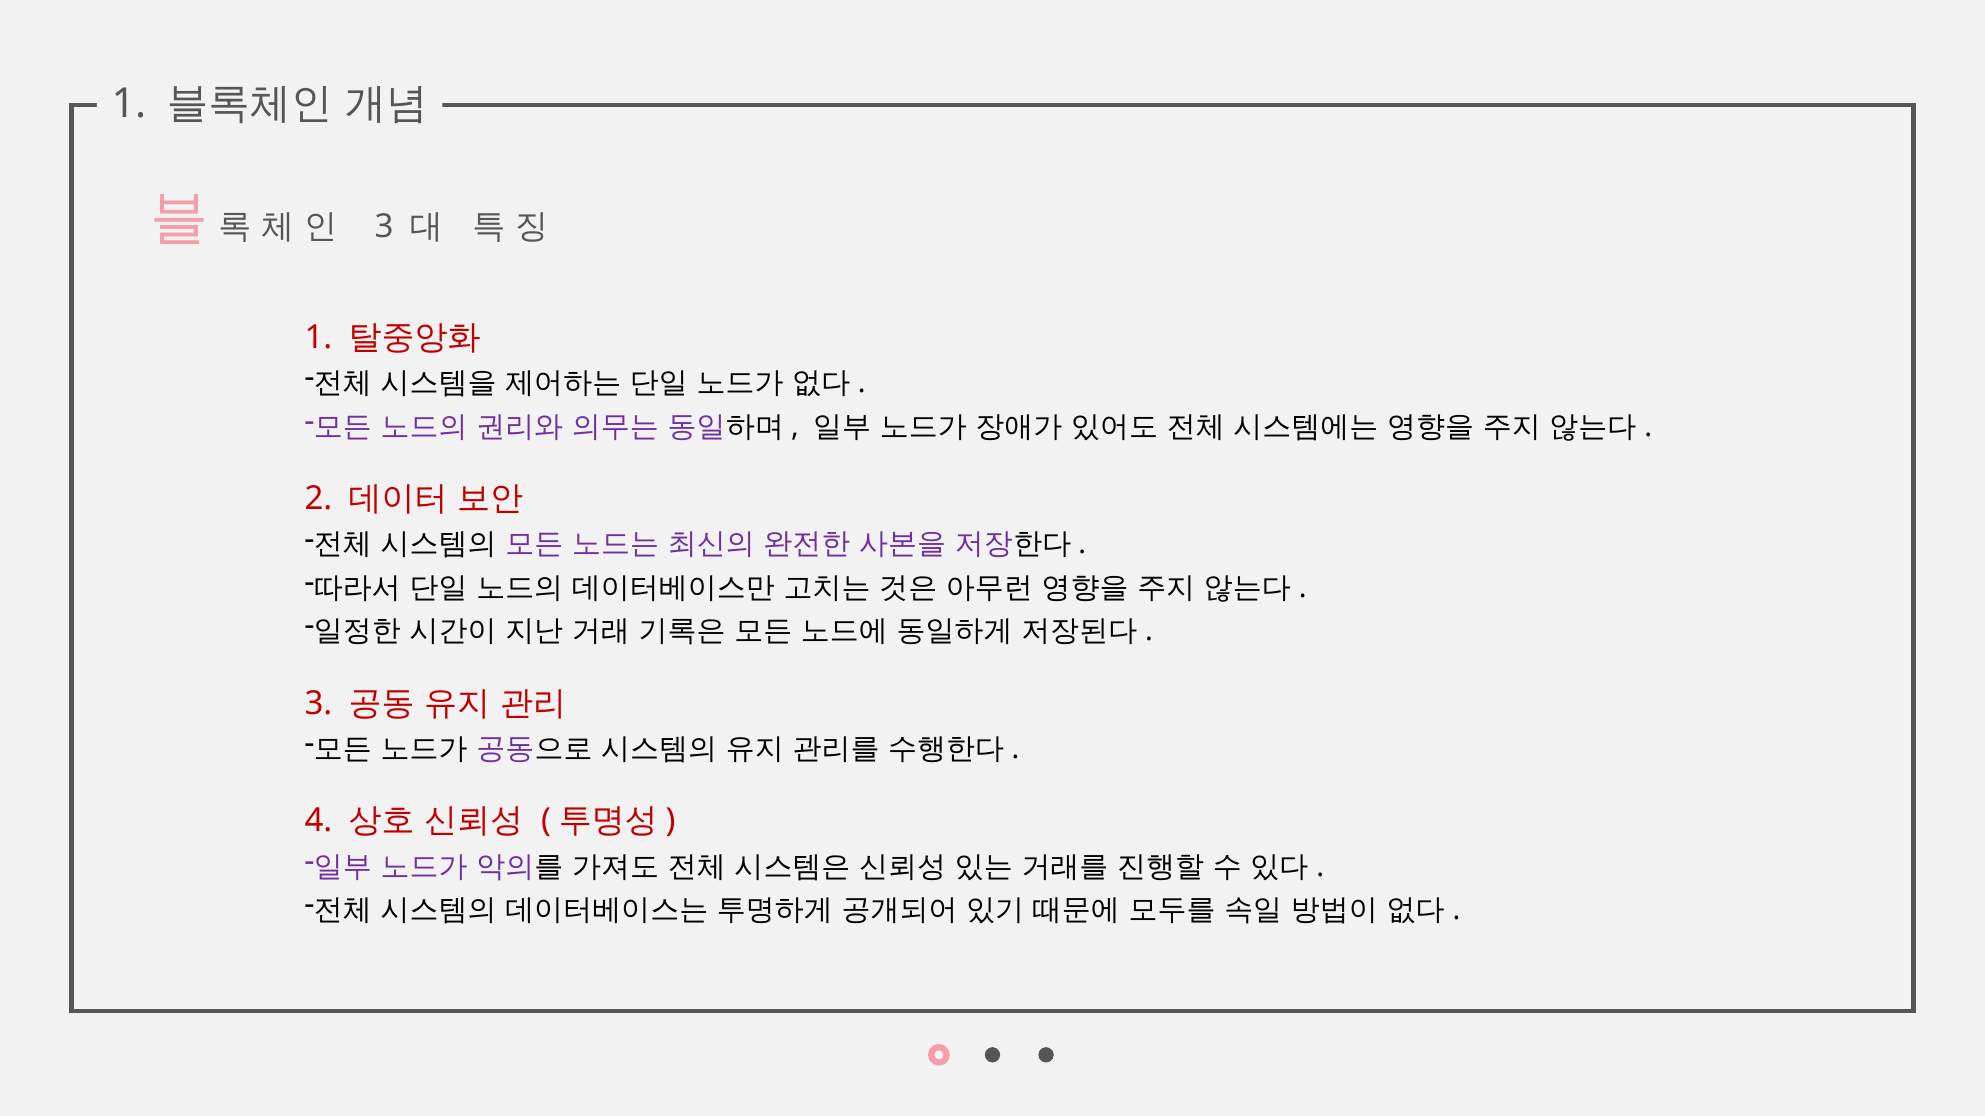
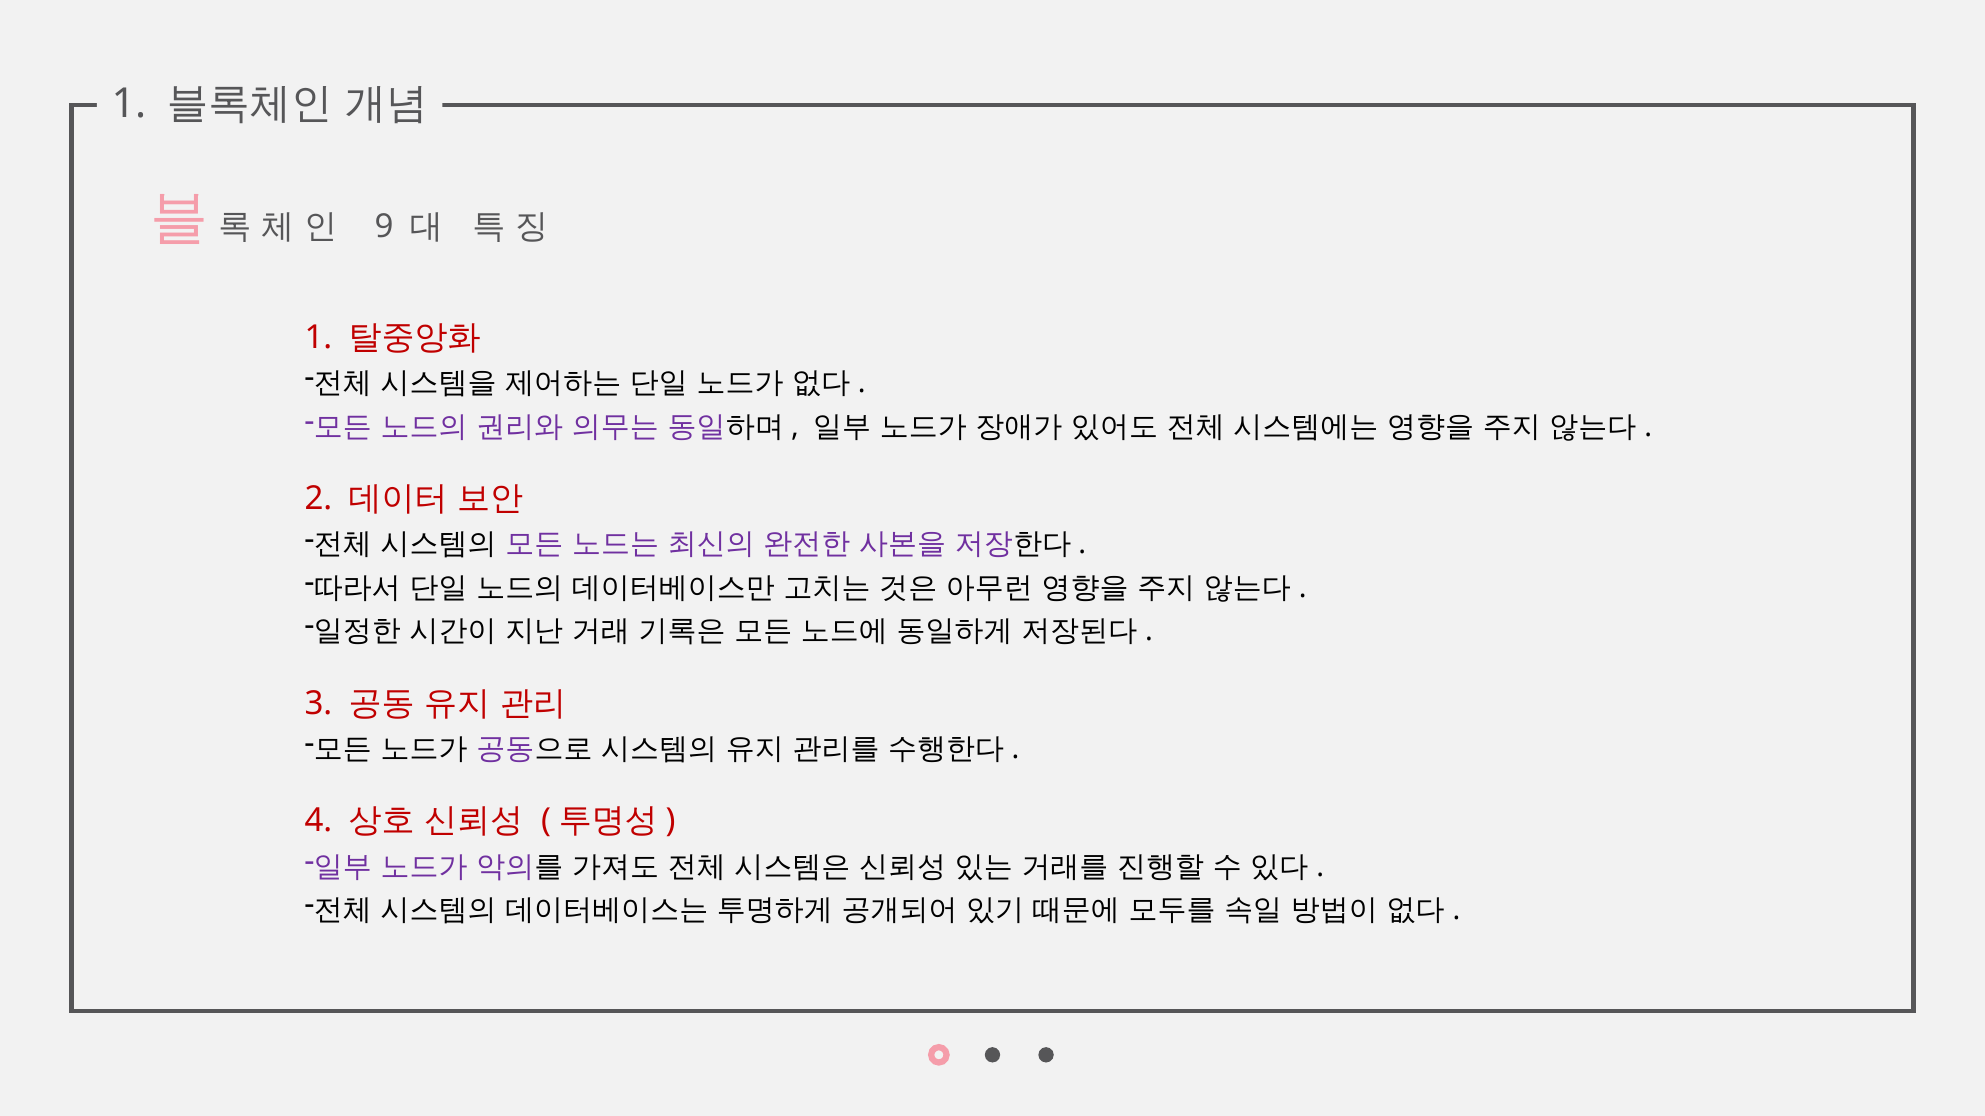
3 at (384, 226): 3 -> 9
